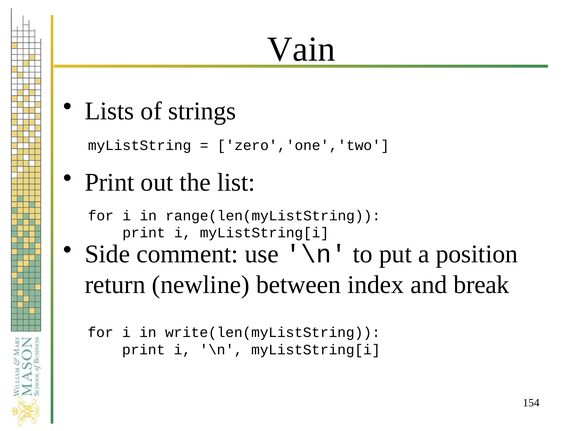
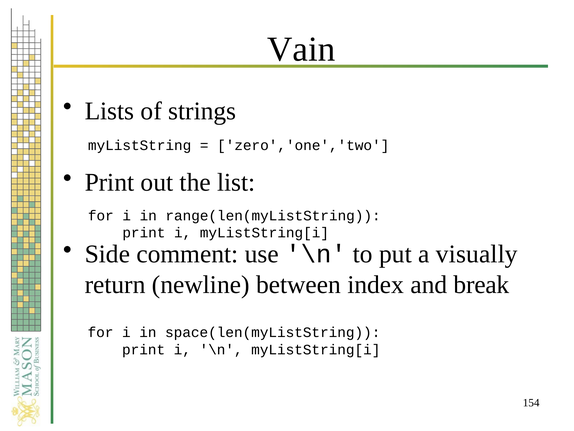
position: position -> visually
write(len(myListString: write(len(myListString -> space(len(myListString
